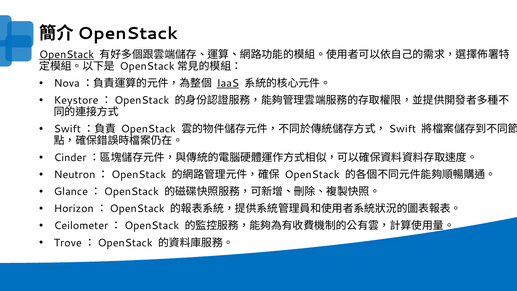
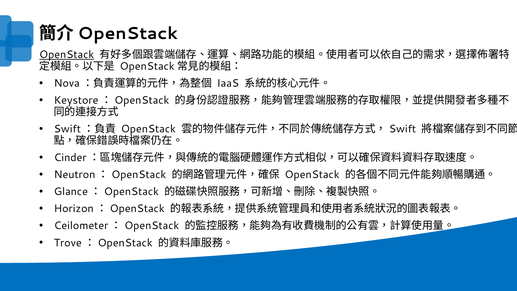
IaaS underline: present -> none
